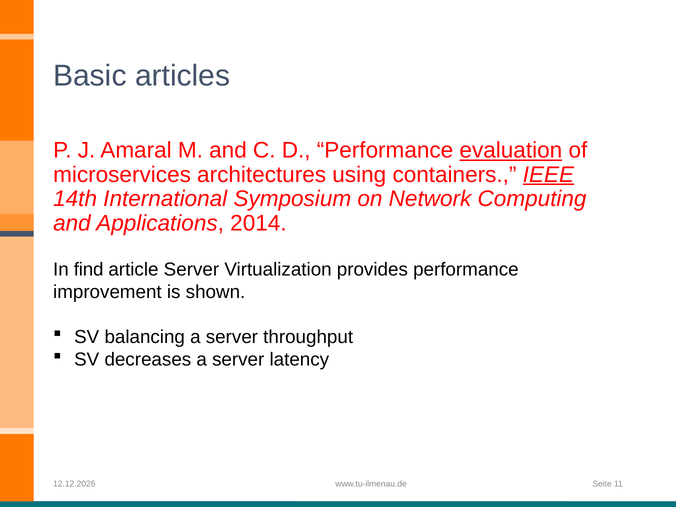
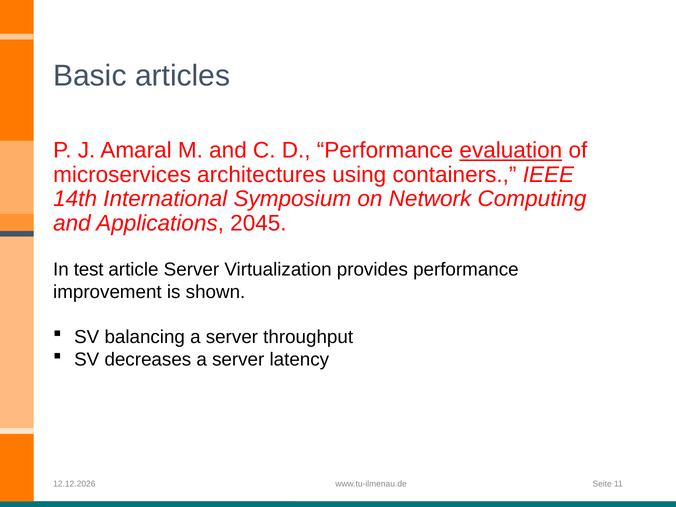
IEEE underline: present -> none
2014: 2014 -> 2045
find: find -> test
